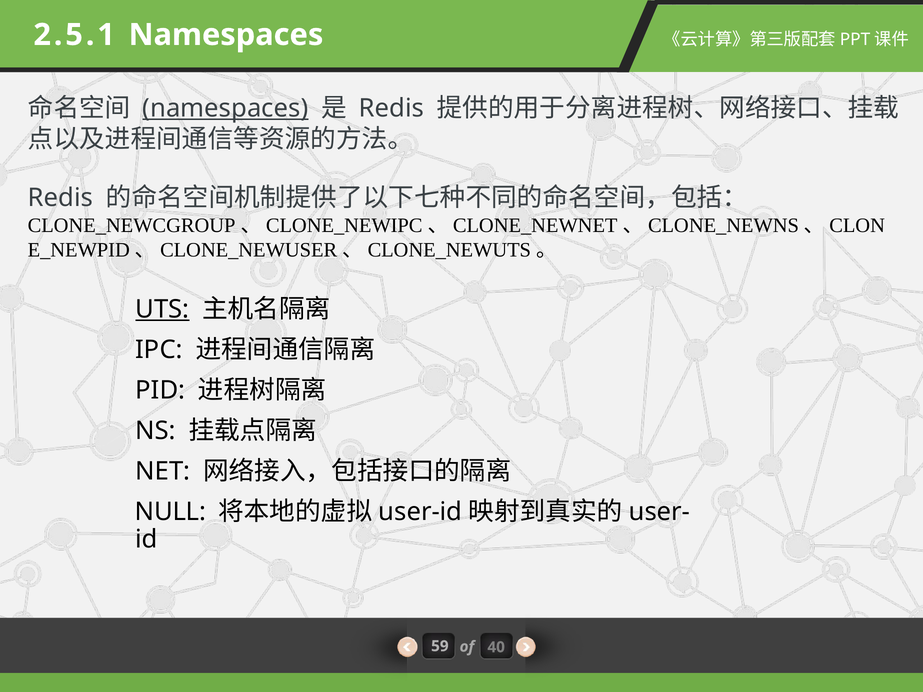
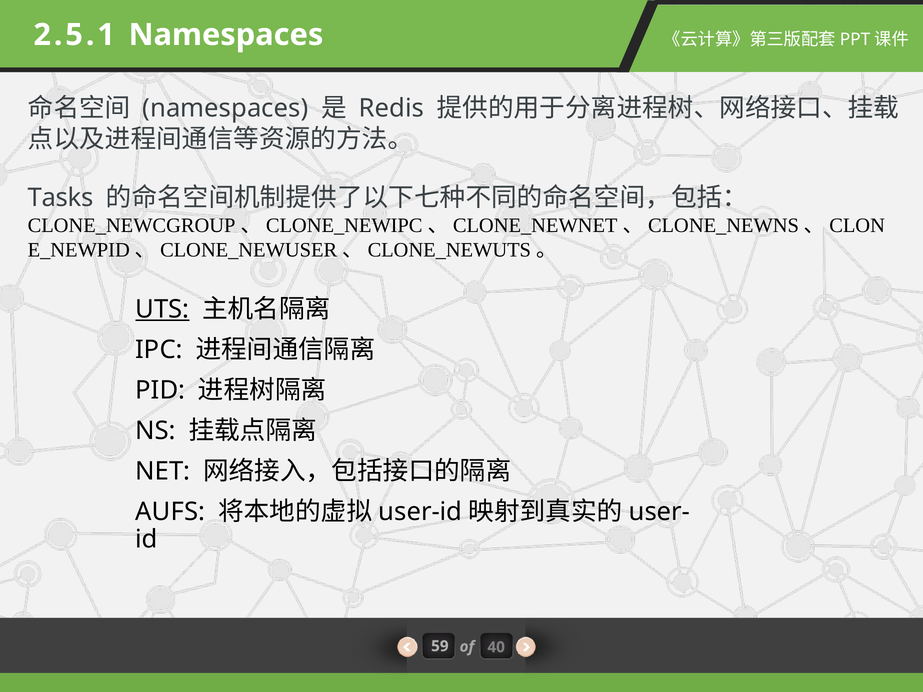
namespaces at (225, 108) underline: present -> none
Redis at (60, 198): Redis -> Tasks
NULL: NULL -> AUFS
